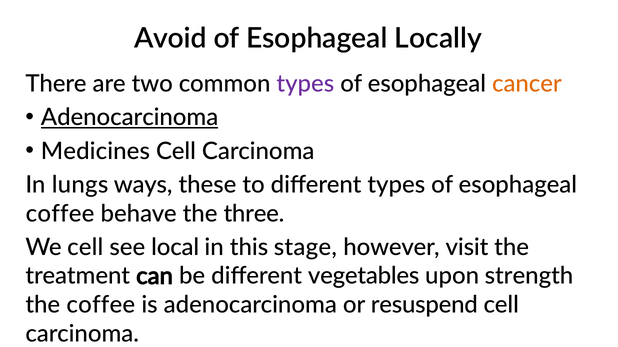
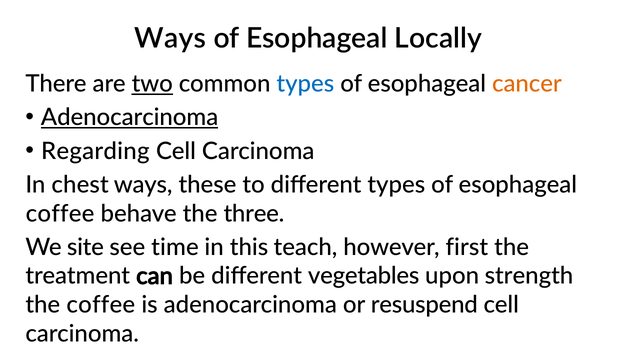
Avoid at (170, 38): Avoid -> Ways
two underline: none -> present
types at (305, 84) colour: purple -> blue
Medicines: Medicines -> Regarding
lungs: lungs -> chest
We cell: cell -> site
local: local -> time
stage: stage -> teach
visit: visit -> first
